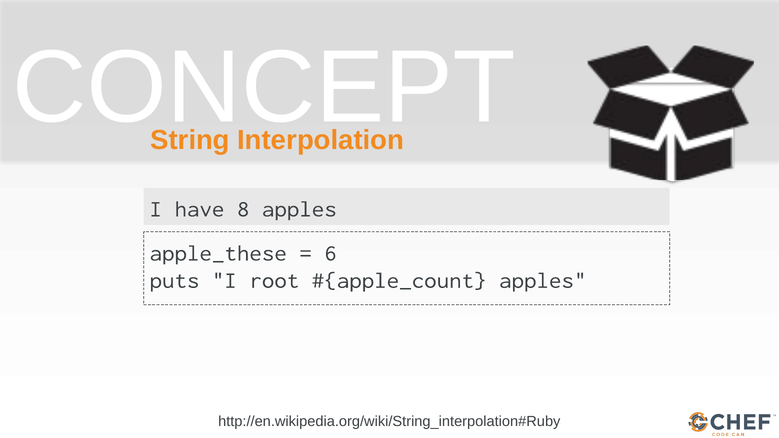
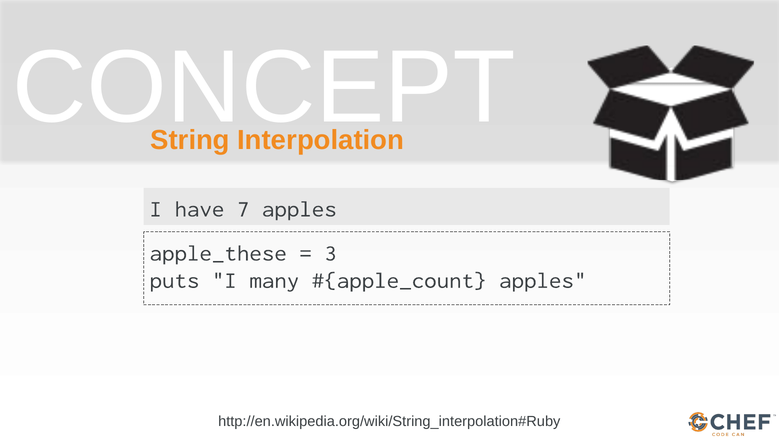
8: 8 -> 7
6: 6 -> 3
root: root -> many
